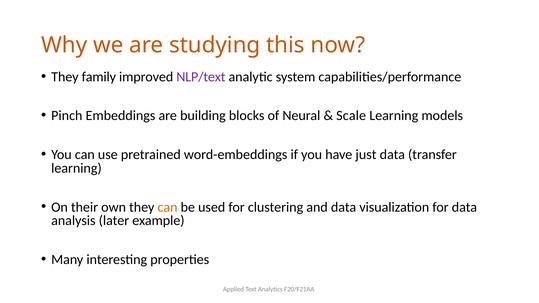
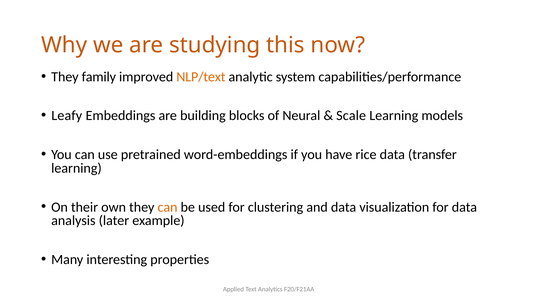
NLP/text colour: purple -> orange
Pinch: Pinch -> Leafy
just: just -> rice
